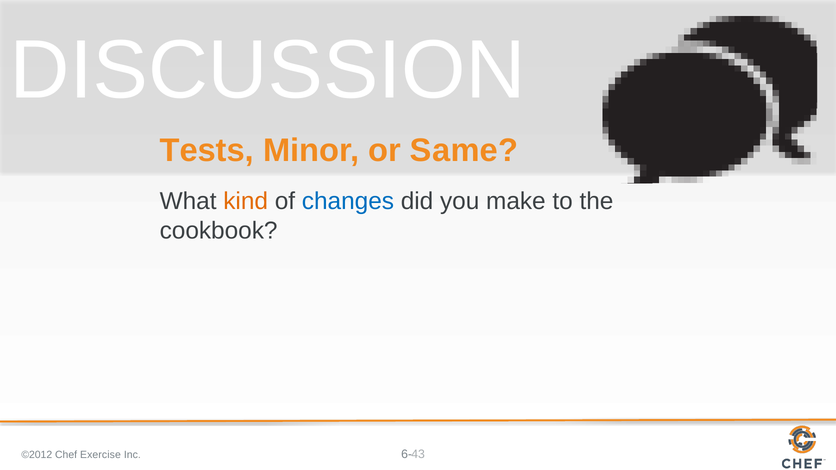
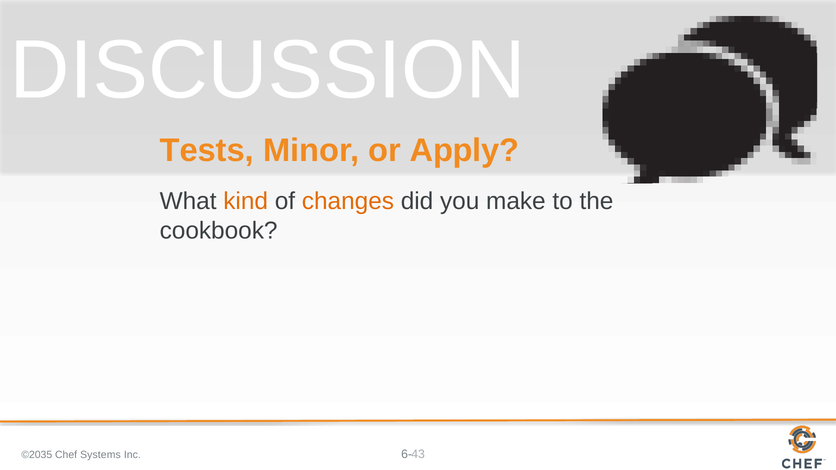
Same: Same -> Apply
changes colour: blue -> orange
©2012: ©2012 -> ©2035
Exercise: Exercise -> Systems
